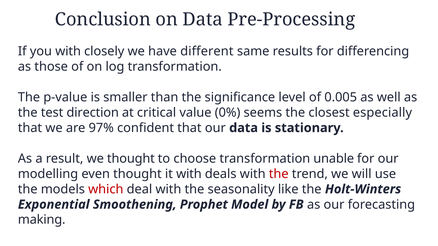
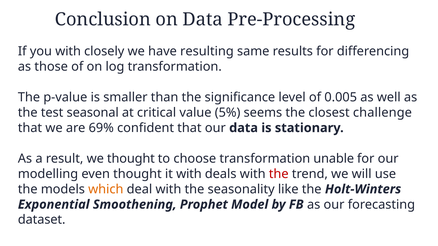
different: different -> resulting
direction: direction -> seasonal
0%: 0% -> 5%
especially: especially -> challenge
97%: 97% -> 69%
which colour: red -> orange
making: making -> dataset
